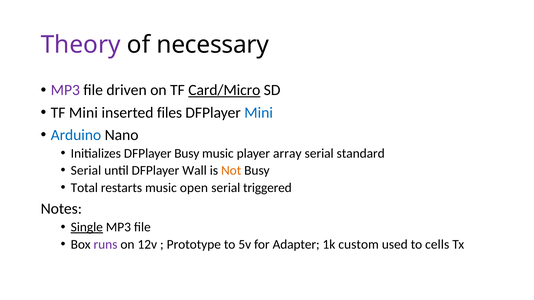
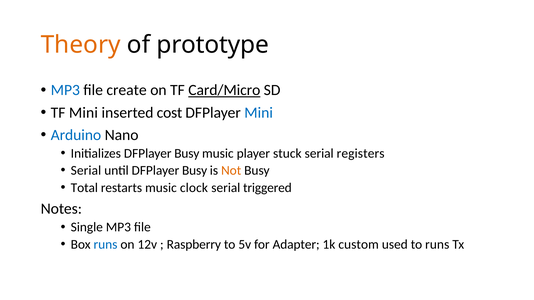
Theory colour: purple -> orange
necessary: necessary -> prototype
MP3 at (65, 90) colour: purple -> blue
driven: driven -> create
files: files -> cost
array: array -> stuck
standard: standard -> registers
until DFPlayer Wall: Wall -> Busy
open: open -> clock
Single underline: present -> none
runs at (106, 245) colour: purple -> blue
Prototype: Prototype -> Raspberry
to cells: cells -> runs
